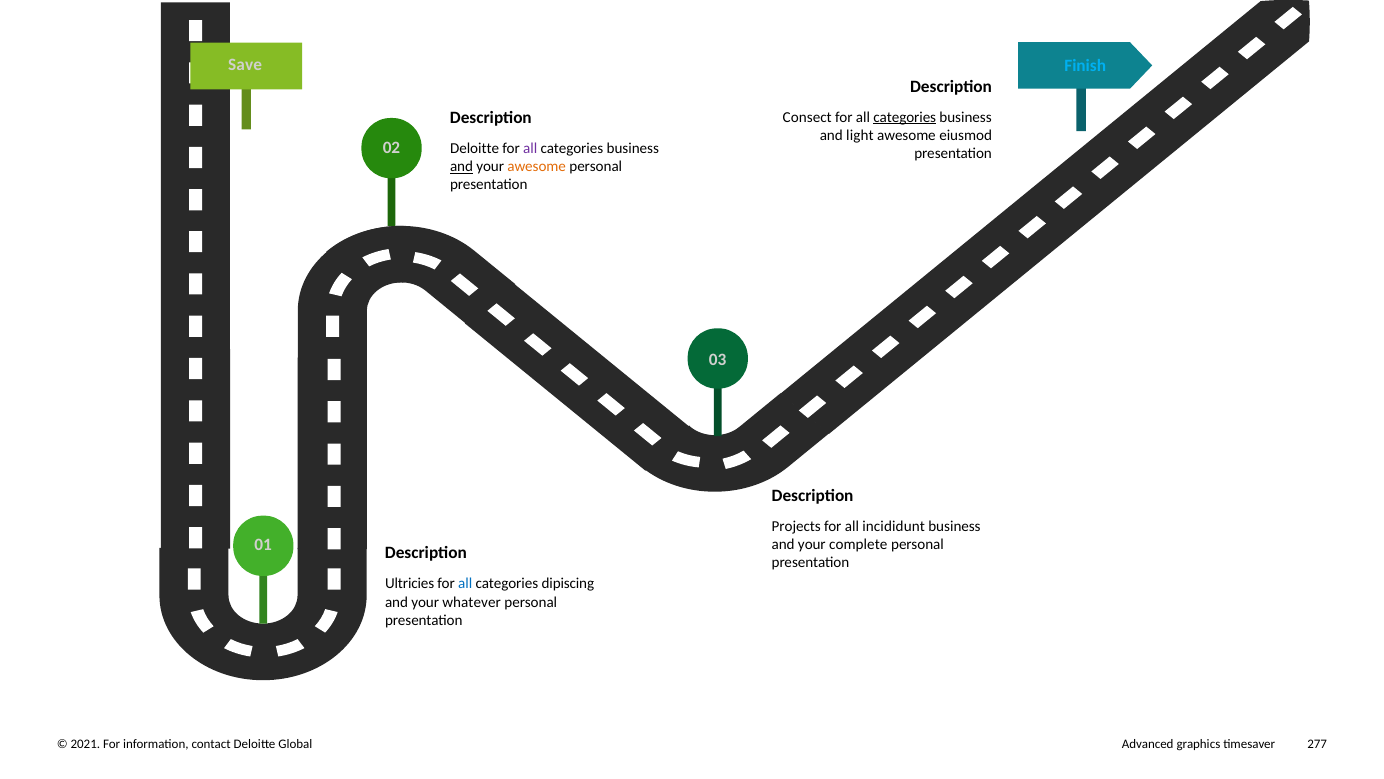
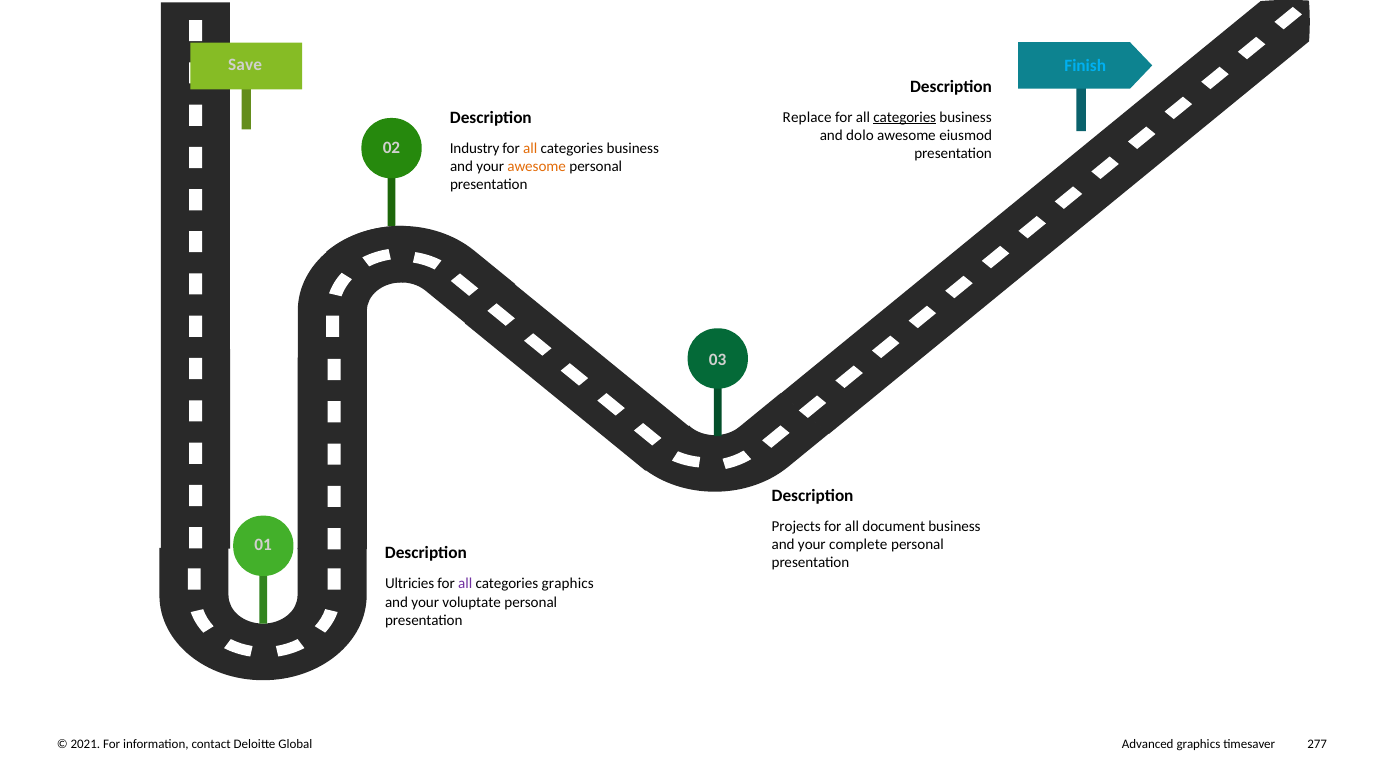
Consect: Consect -> Replace
light: light -> dolo
Deloitte at (475, 148): Deloitte -> Industry
all at (530, 148) colour: purple -> orange
and at (462, 167) underline: present -> none
incididunt: incididunt -> document
all at (465, 584) colour: blue -> purple
categories dipiscing: dipiscing -> graphics
whatever: whatever -> voluptate
